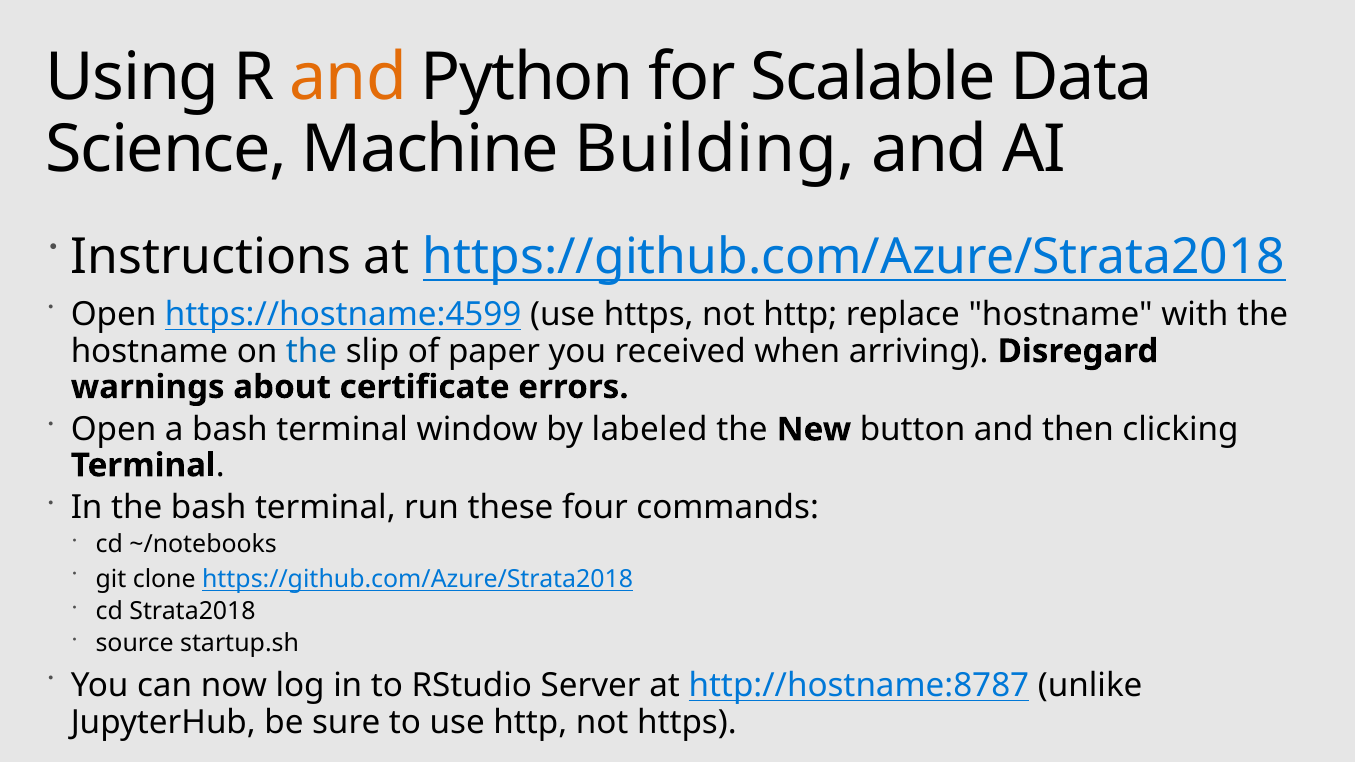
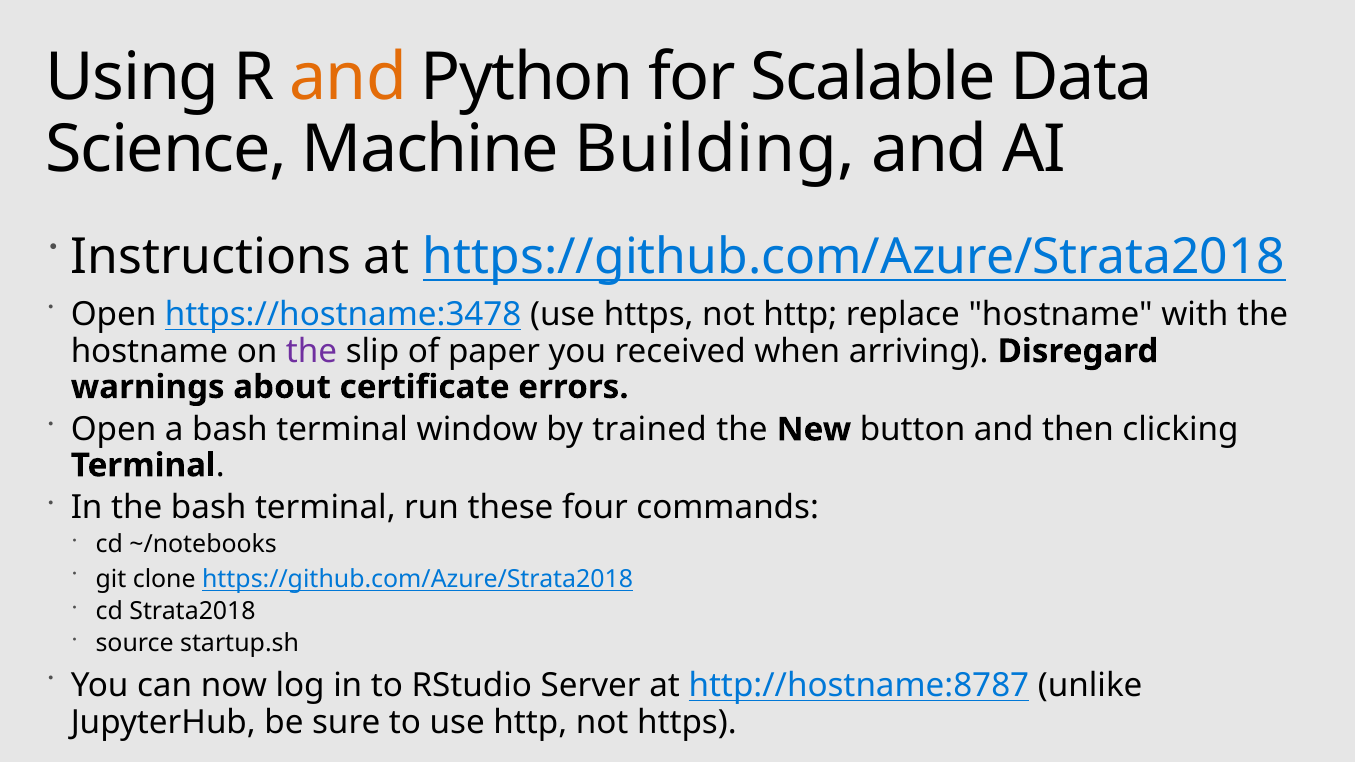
https://hostname:4599: https://hostname:4599 -> https://hostname:3478
the at (312, 351) colour: blue -> purple
labeled: labeled -> trained
